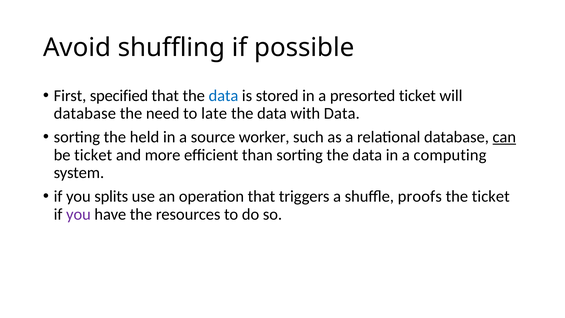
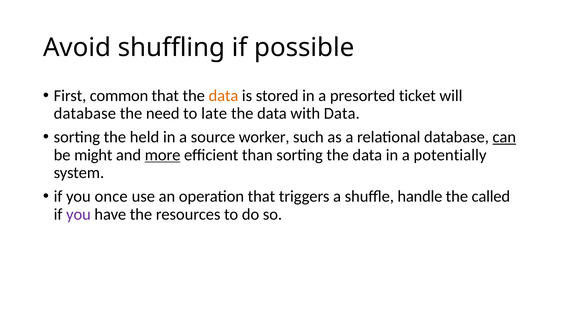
specified: specified -> common
data at (223, 96) colour: blue -> orange
be ticket: ticket -> might
more underline: none -> present
computing: computing -> potentially
splits: splits -> once
proofs: proofs -> handle
the ticket: ticket -> called
